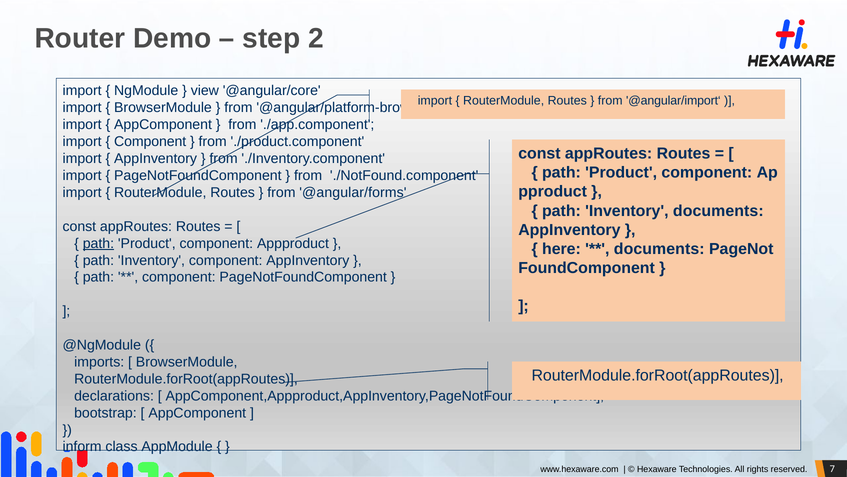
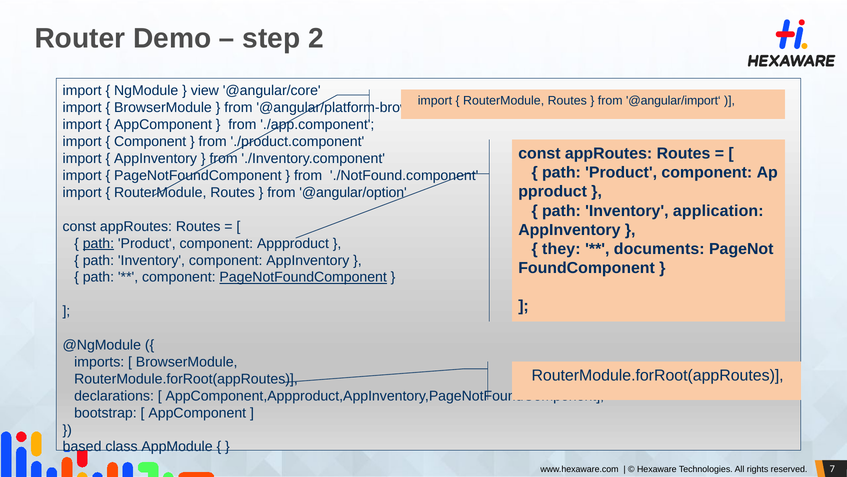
@angular/forms: @angular/forms -> @angular/option
Inventory documents: documents -> application
here: here -> they
PageNotFoundComponent at (303, 277) underline: none -> present
inform: inform -> based
